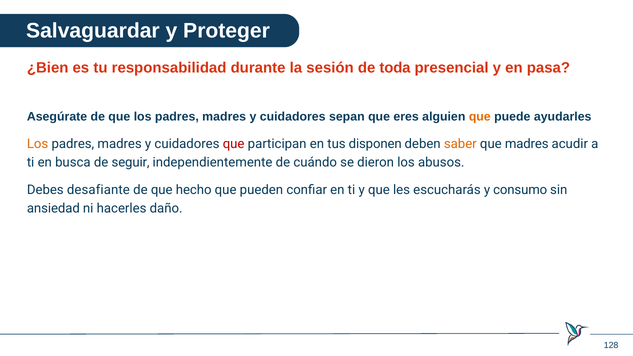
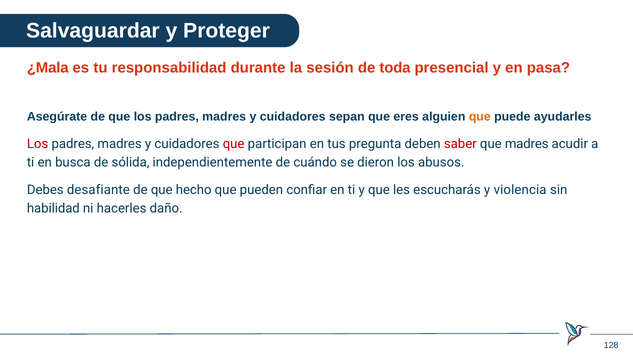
¿Bien: ¿Bien -> ¿Mala
Los at (38, 144) colour: orange -> red
disponen: disponen -> pregunta
saber colour: orange -> red
seguir: seguir -> sólida
consumo: consumo -> violencia
ansiedad: ansiedad -> habilidad
